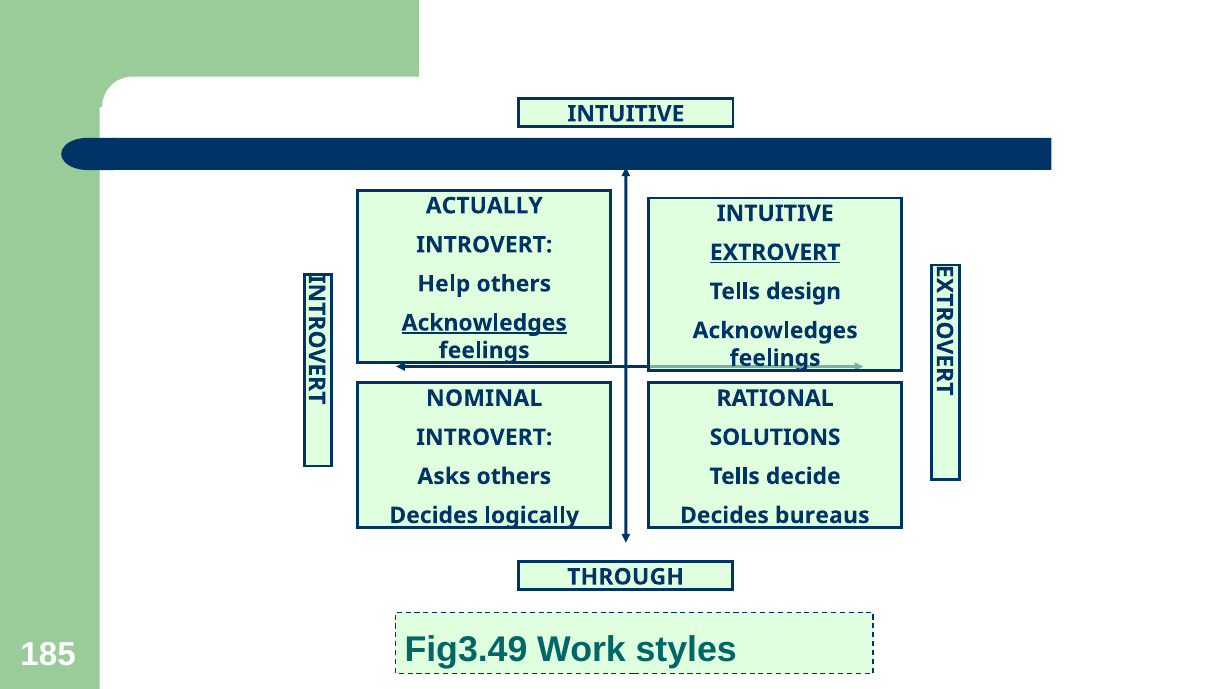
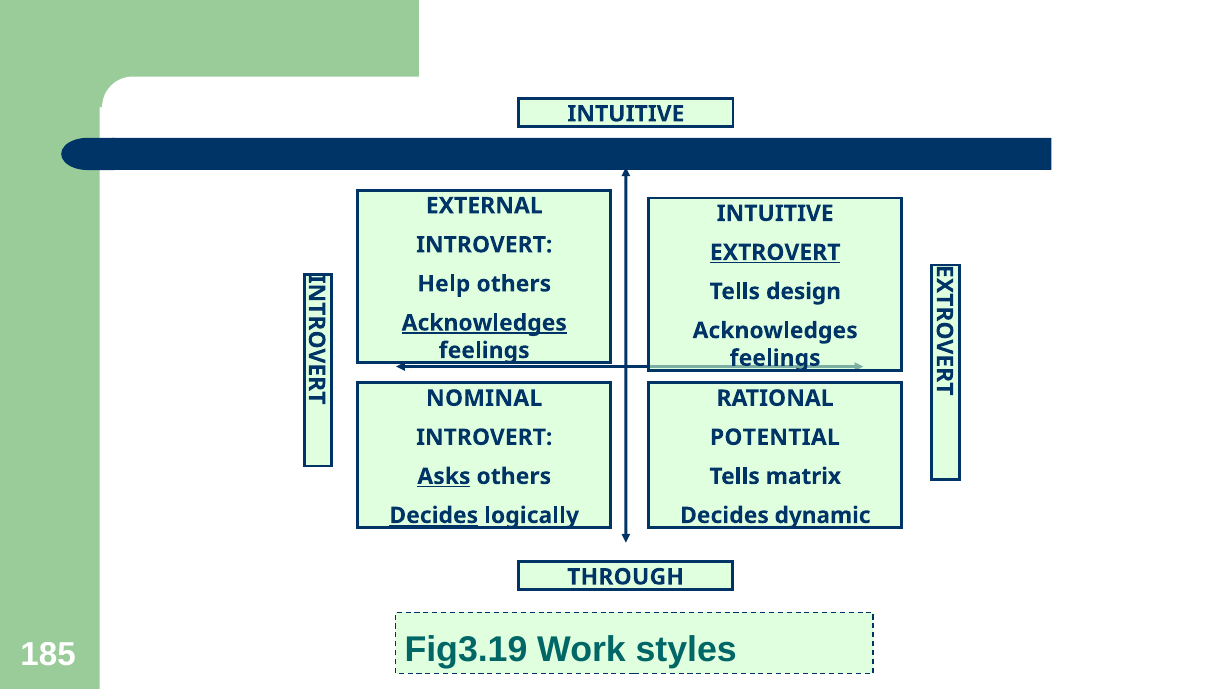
ACTUALLY: ACTUALLY -> EXTERNAL
SOLUTIONS: SOLUTIONS -> POTENTIAL
Asks underline: none -> present
decide: decide -> matrix
Decides at (434, 516) underline: none -> present
bureaus: bureaus -> dynamic
Fig3.49: Fig3.49 -> Fig3.19
